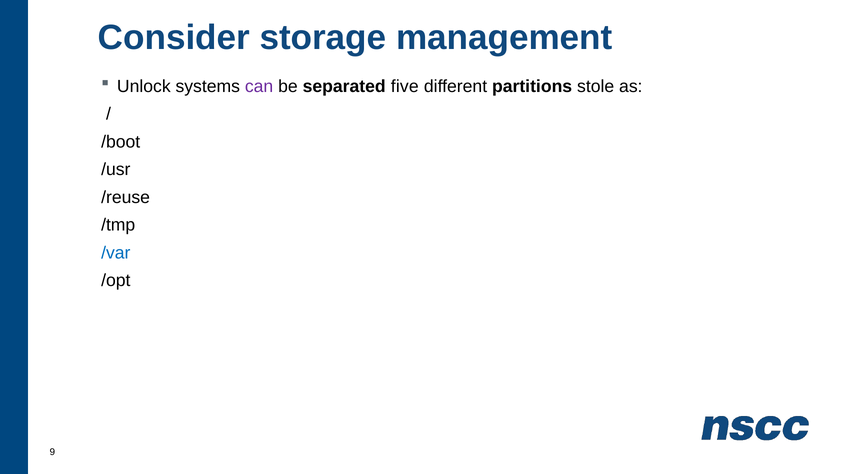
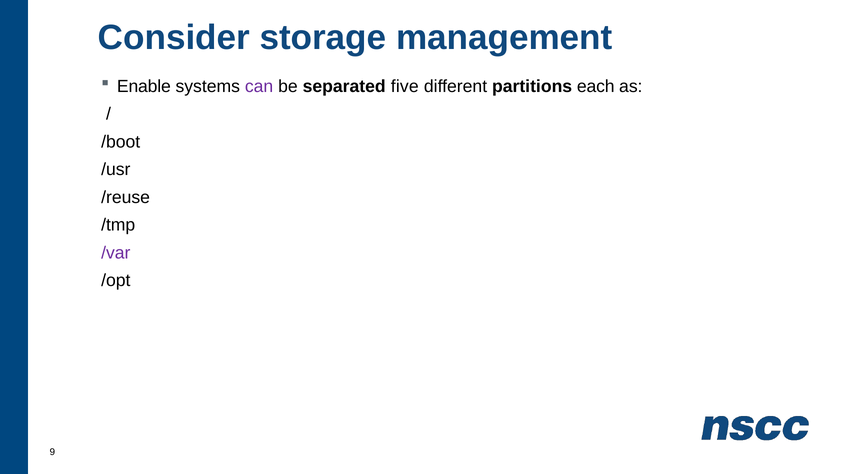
Unlock: Unlock -> Enable
stole: stole -> each
/var colour: blue -> purple
